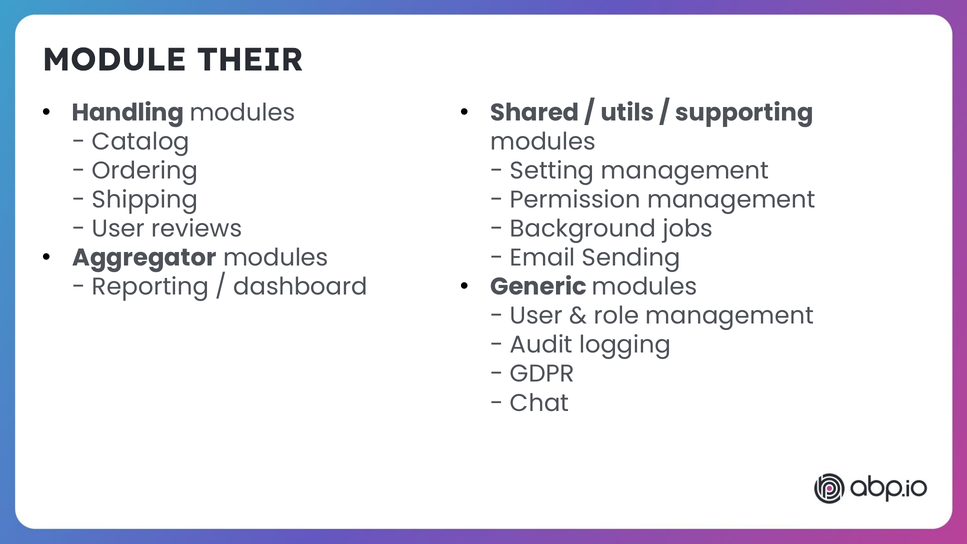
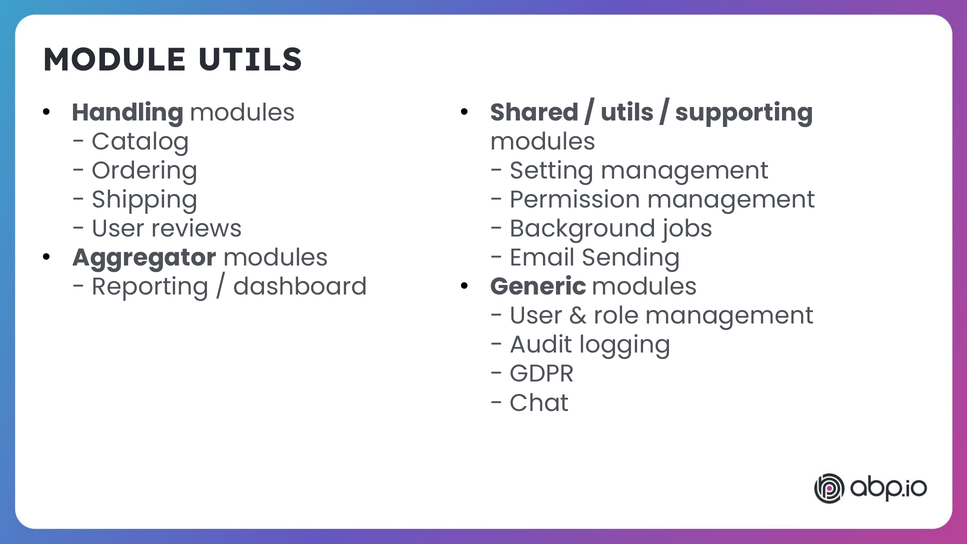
MODULE THEIR: THEIR -> UTILS
